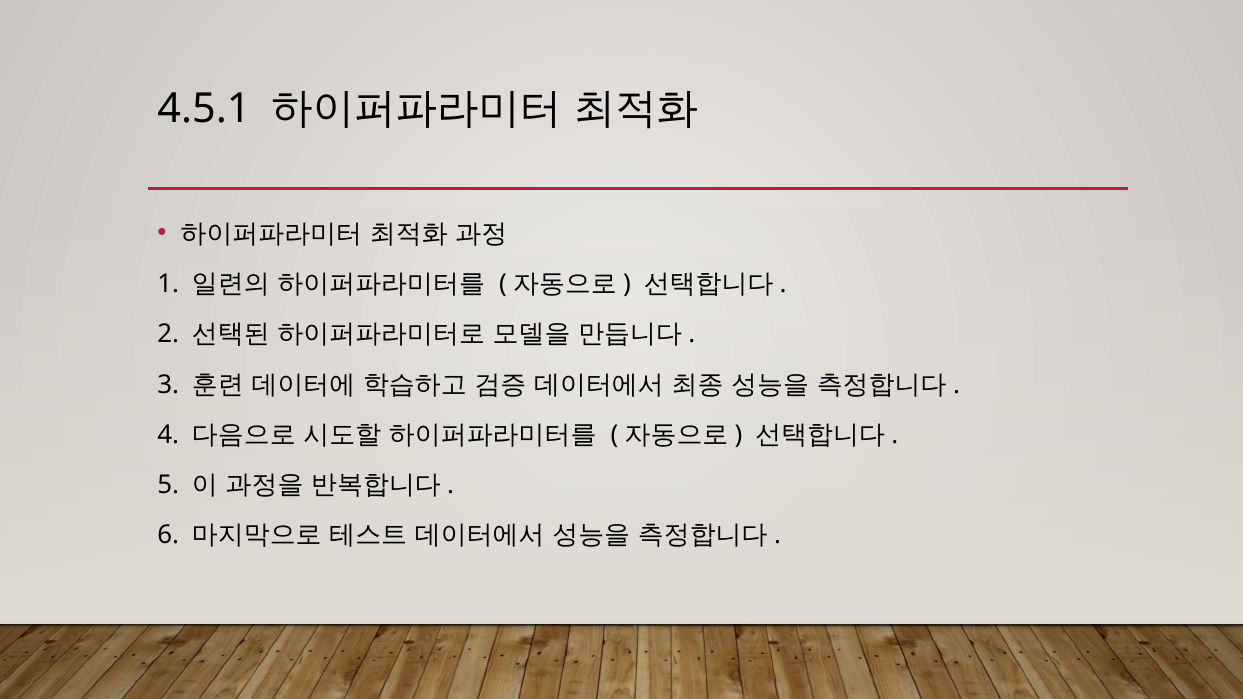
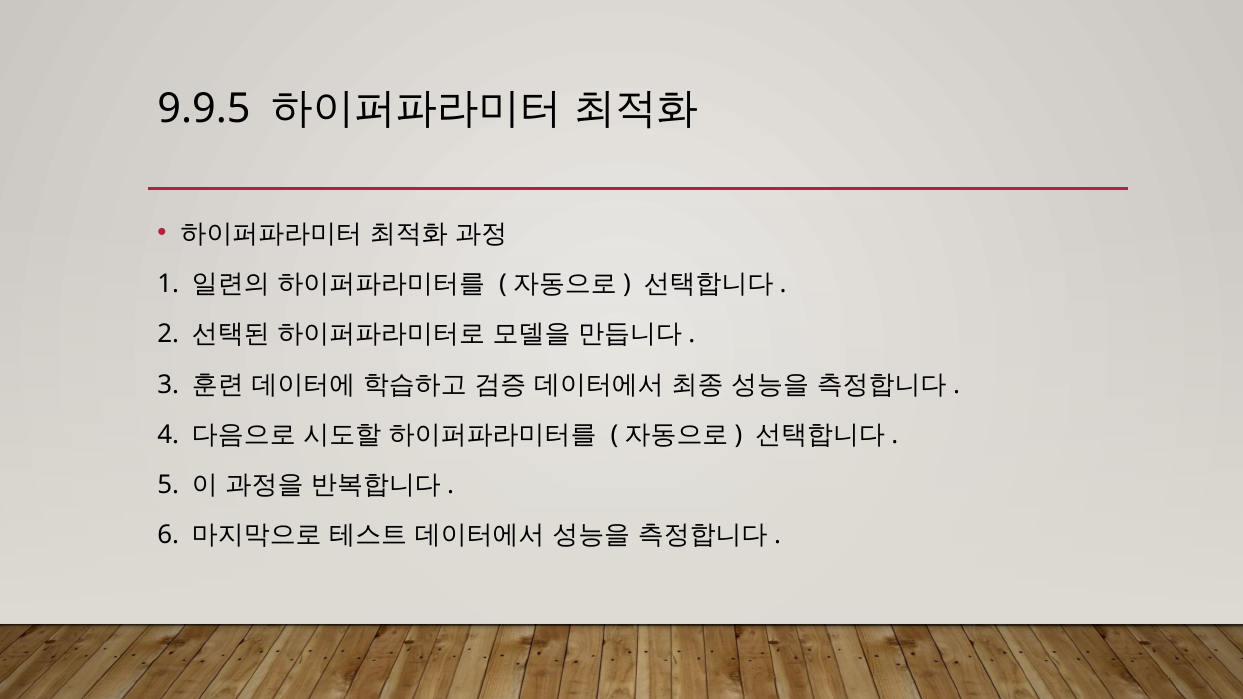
4.5.1: 4.5.1 -> 9.9.5
